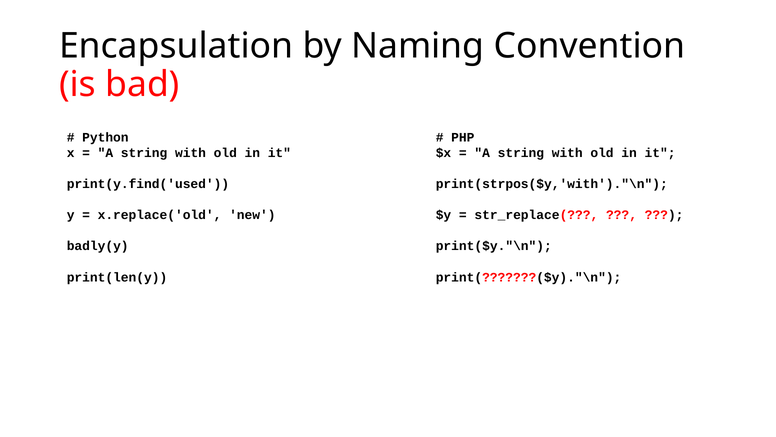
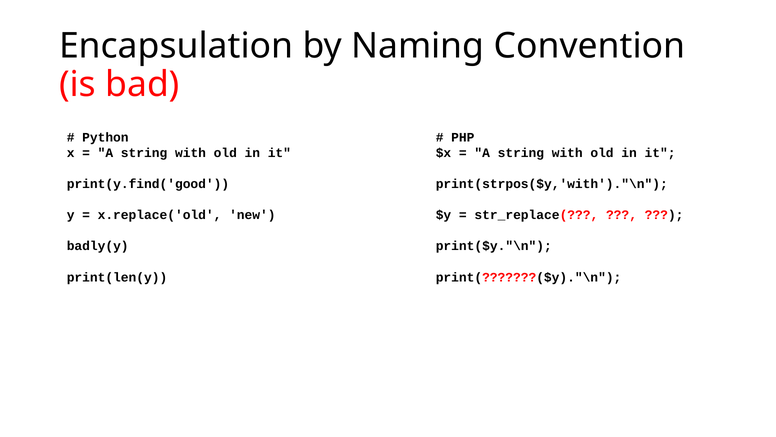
print(y.find('used: print(y.find('used -> print(y.find('good
